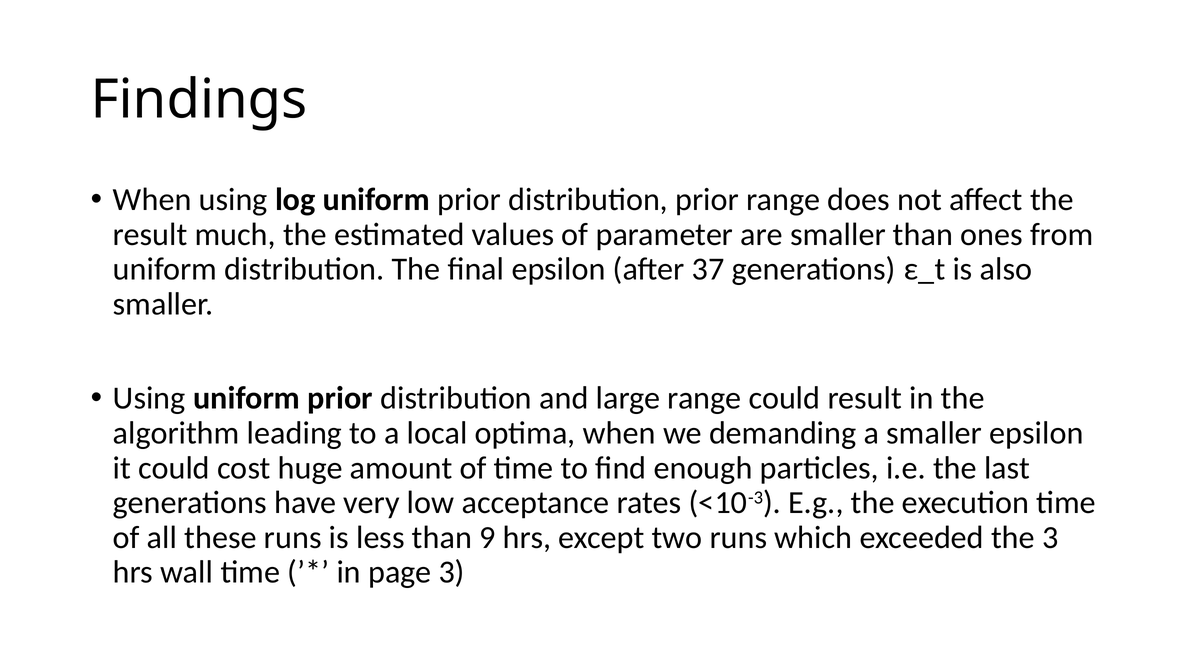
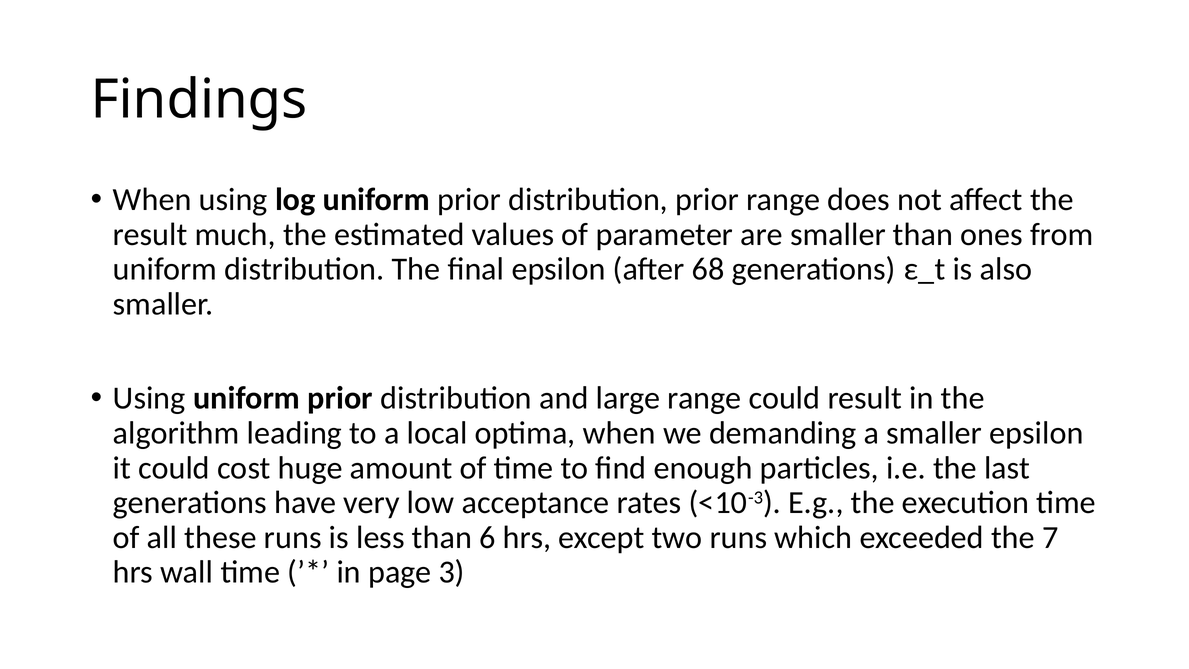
37: 37 -> 68
9: 9 -> 6
the 3: 3 -> 7
